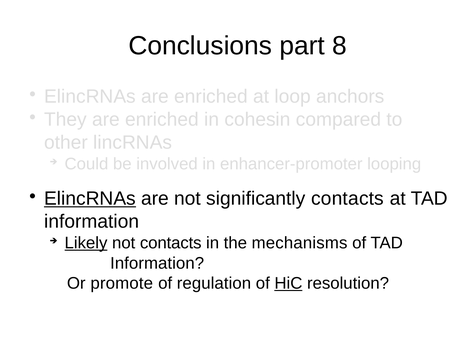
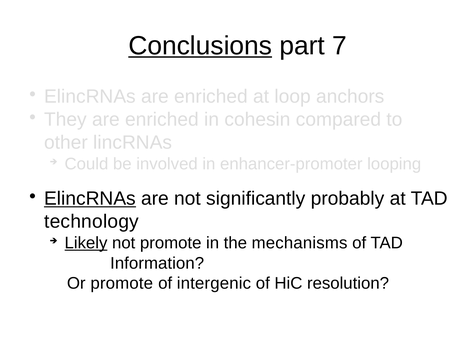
Conclusions underline: none -> present
8: 8 -> 7
significantly contacts: contacts -> probably
information at (92, 222): information -> technology
not contacts: contacts -> promote
regulation: regulation -> intergenic
HiC underline: present -> none
